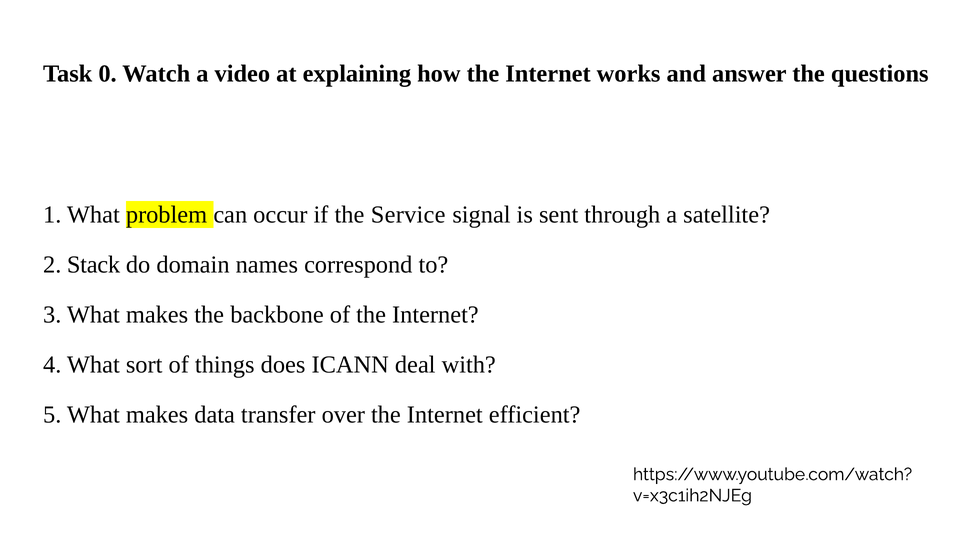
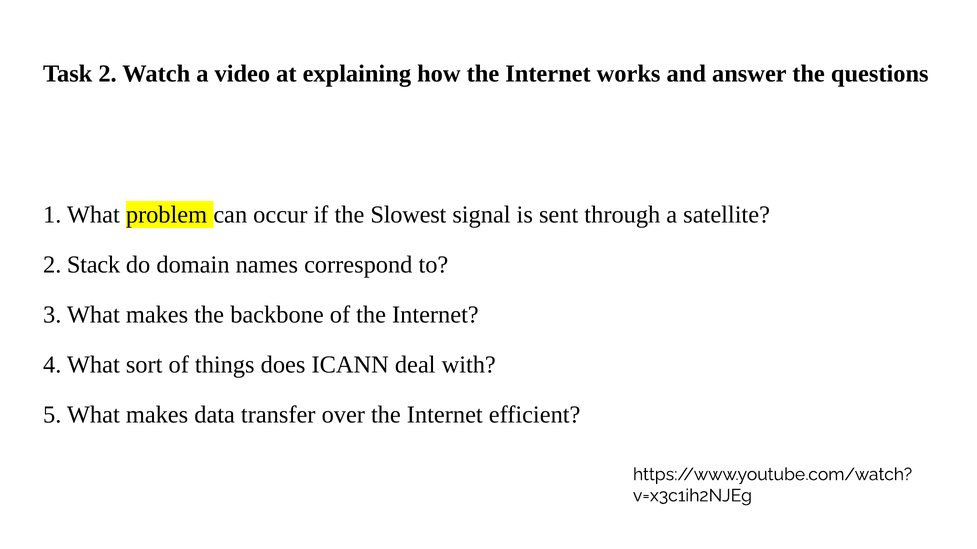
Task 0: 0 -> 2
Service: Service -> Slowest
